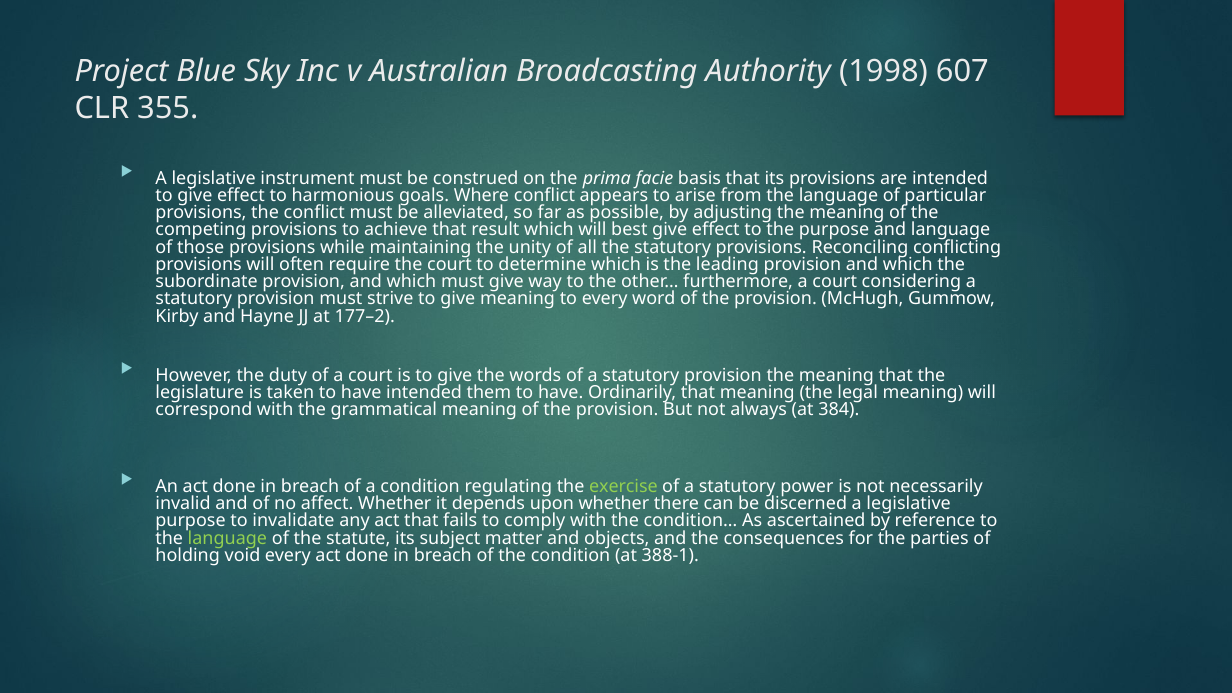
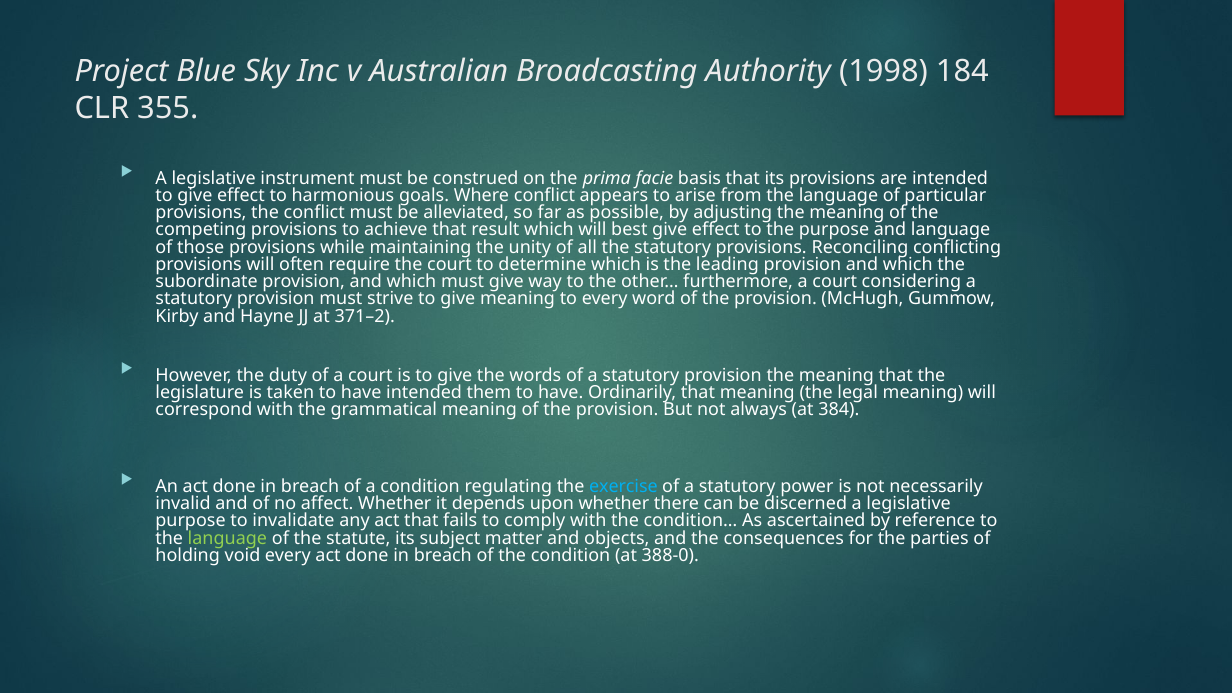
607: 607 -> 184
177–2: 177–2 -> 371–2
exercise colour: light green -> light blue
388-1: 388-1 -> 388-0
